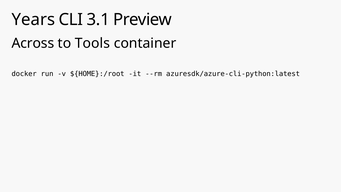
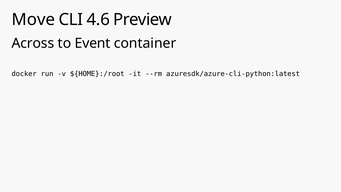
Years: Years -> Move
3.1: 3.1 -> 4.6
Tools: Tools -> Event
